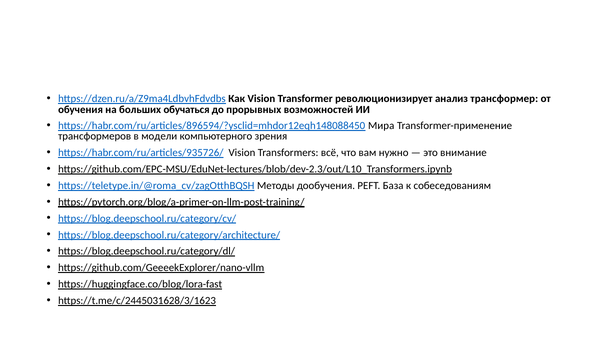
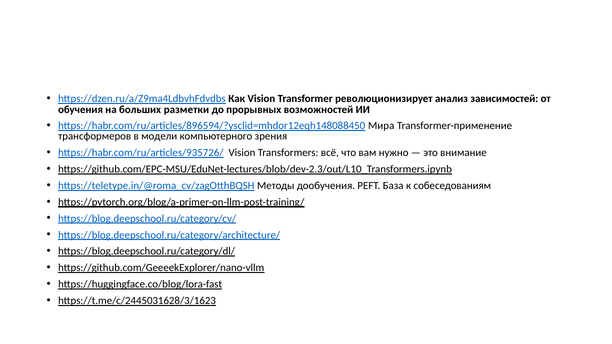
трансформер: трансформер -> зависимостей
обучаться: обучаться -> разметки
